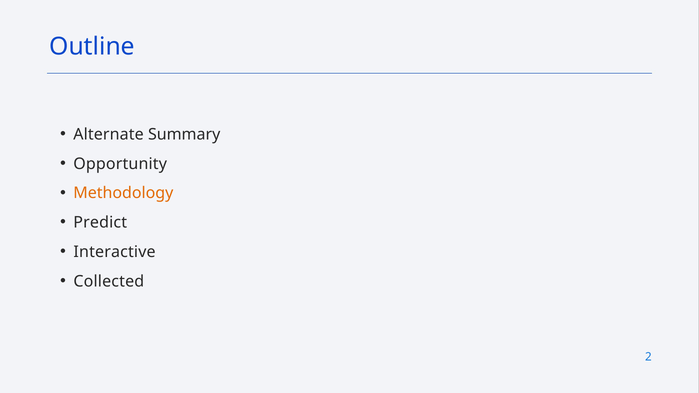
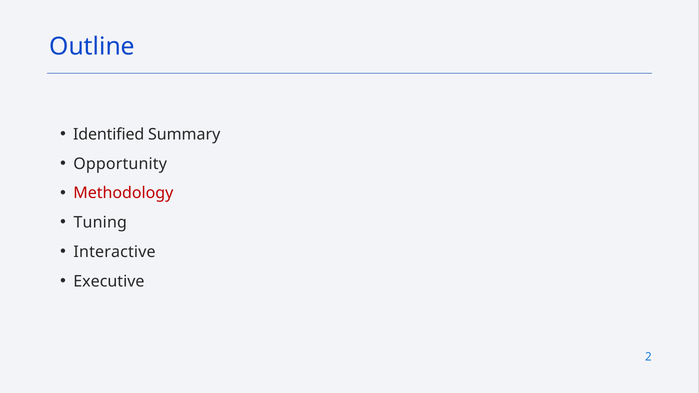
Alternate: Alternate -> Identified
Methodology colour: orange -> red
Predict: Predict -> Tuning
Collected: Collected -> Executive
